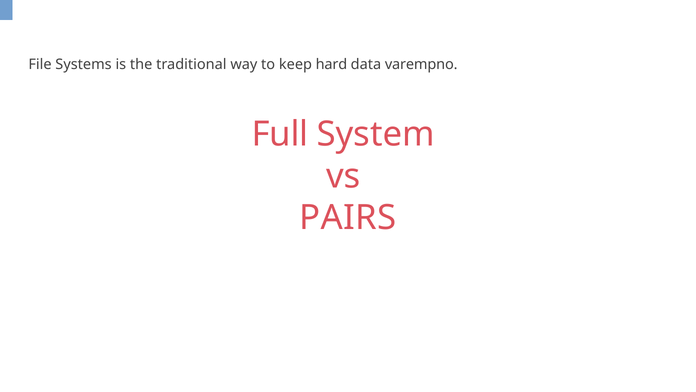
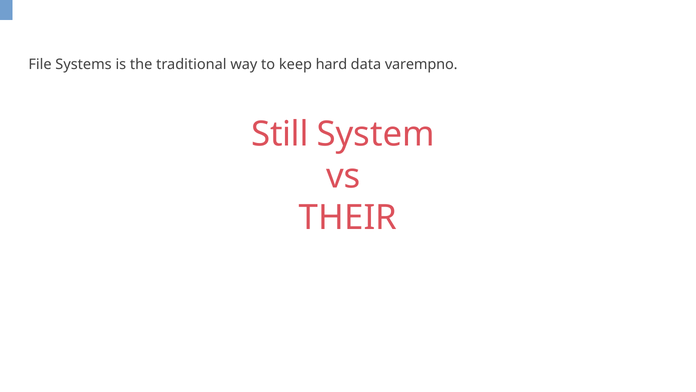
Full: Full -> Still
PAIRS: PAIRS -> THEIR
